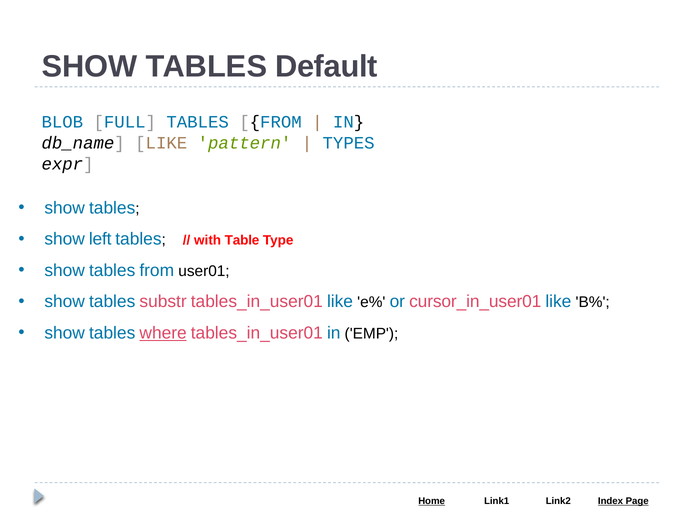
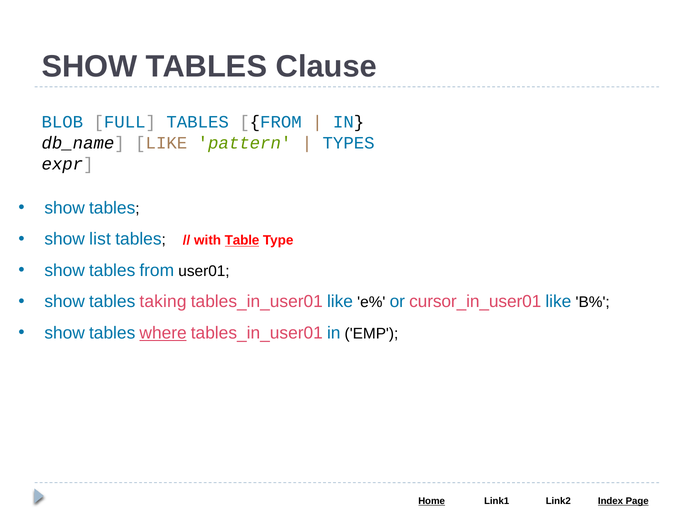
Default: Default -> Clause
left: left -> list
Table underline: none -> present
substr: substr -> taking
